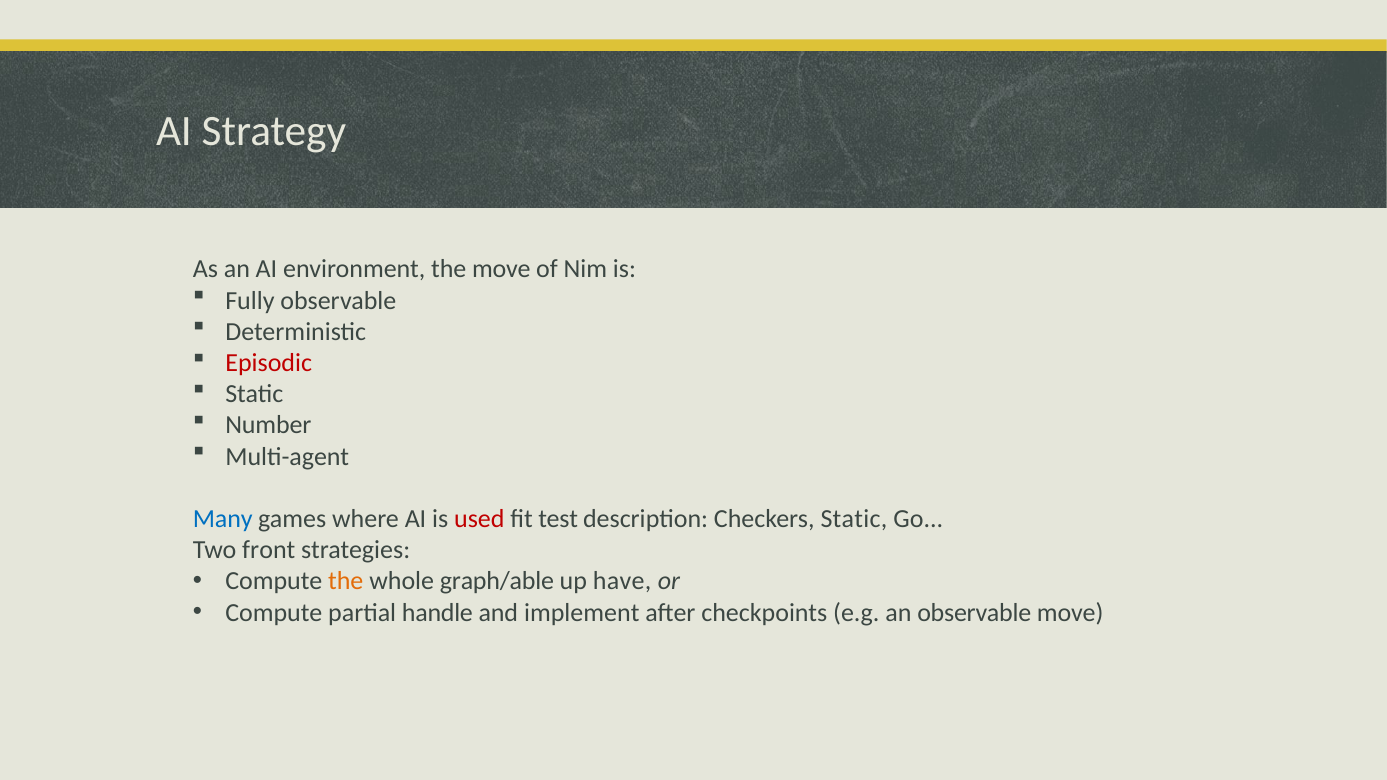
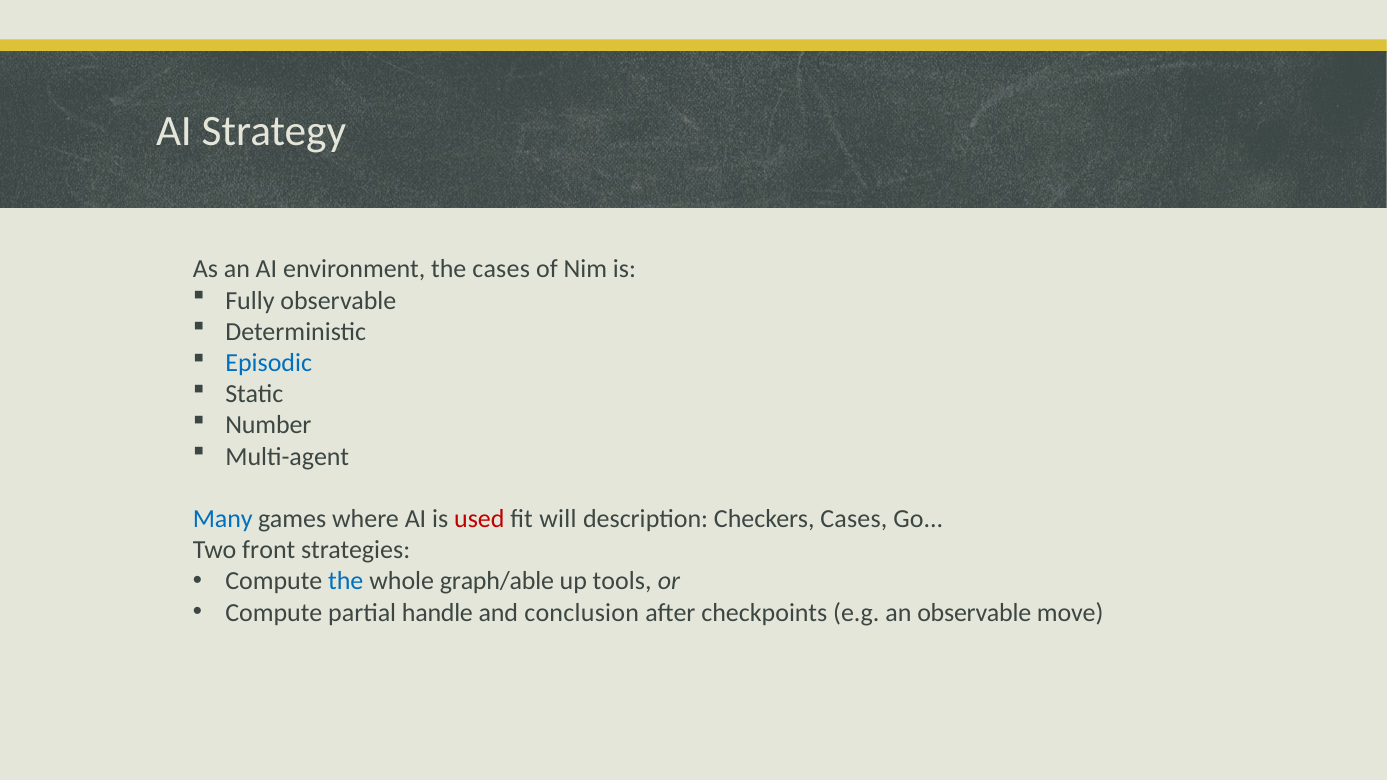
the move: move -> cases
Episodic colour: red -> blue
test: test -> will
Checkers Static: Static -> Cases
the at (346, 581) colour: orange -> blue
have: have -> tools
implement: implement -> conclusion
